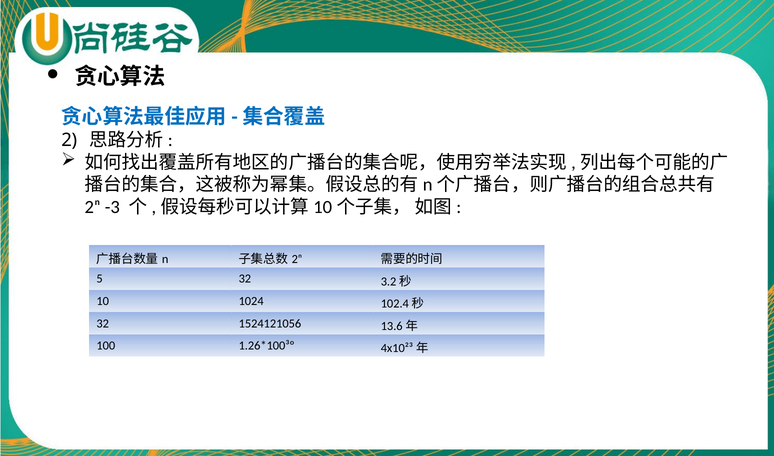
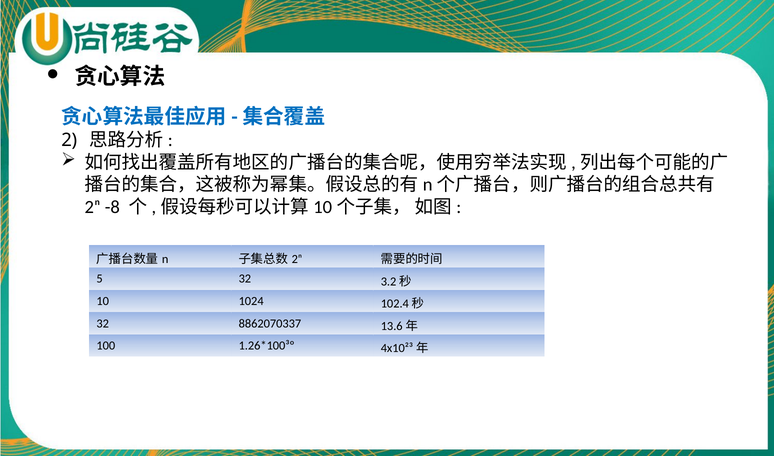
-3: -3 -> -8
1524121056: 1524121056 -> 8862070337
